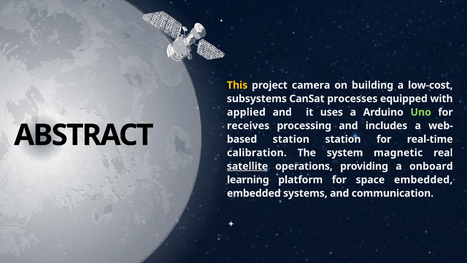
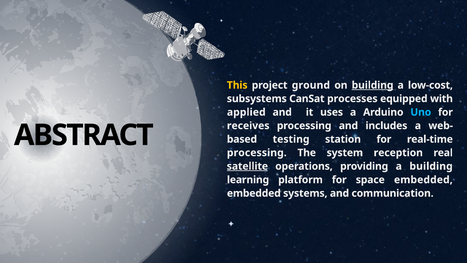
camera: camera -> ground
building at (373, 85) underline: none -> present
Uno colour: light green -> light blue
station at (291, 139): station -> testing
calibration at (257, 153): calibration -> processing
magnetic: magnetic -> reception
a onboard: onboard -> building
